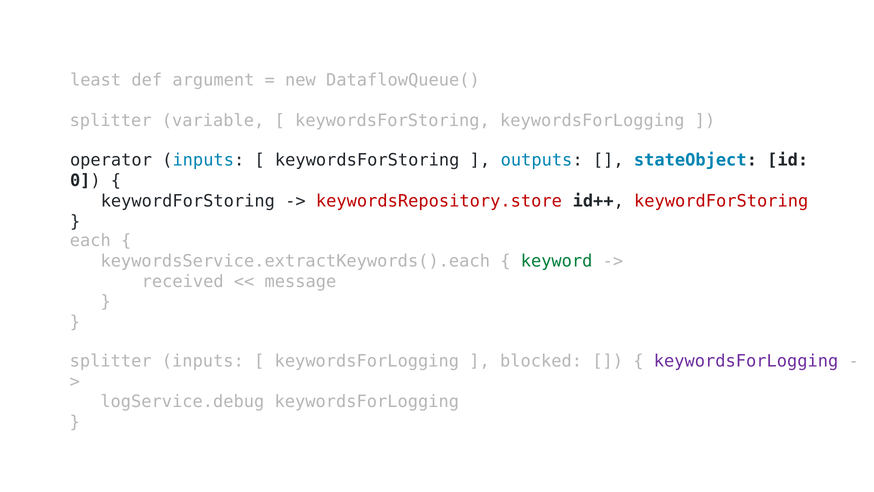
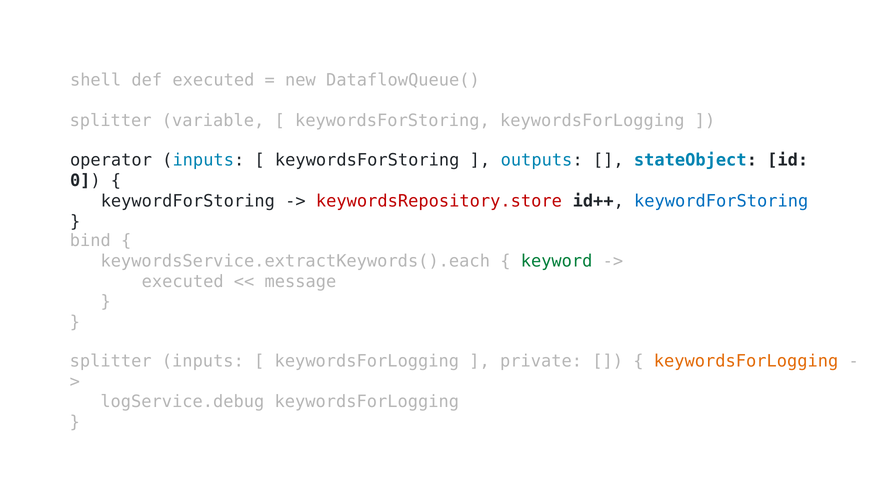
least: least -> shell
def argument: argument -> executed
keywordForStoring at (721, 201) colour: red -> blue
each: each -> bind
received at (183, 281): received -> executed
blocked: blocked -> private
keywordsForLogging at (746, 361) colour: purple -> orange
